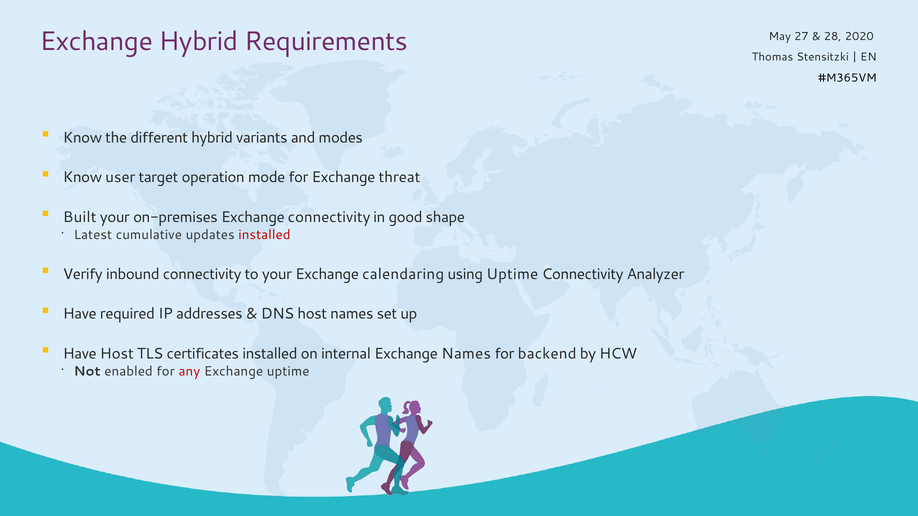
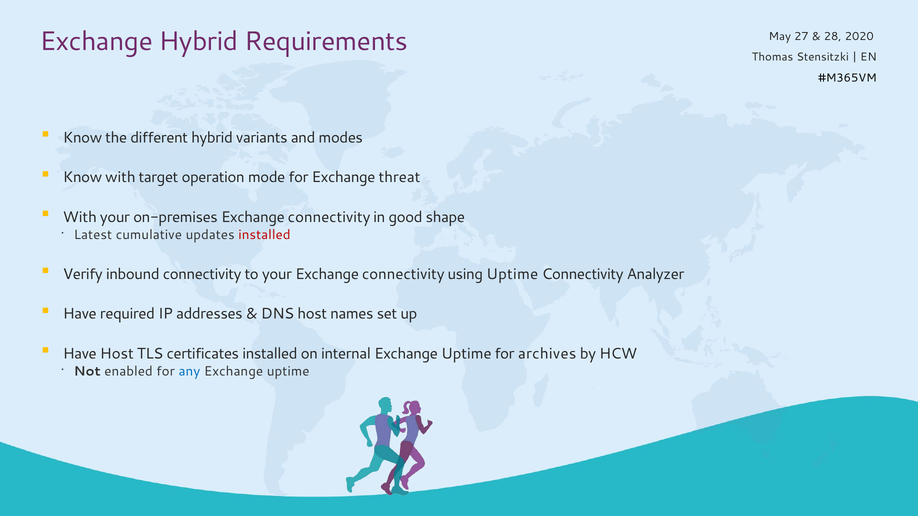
Know user: user -> with
Built at (80, 217): Built -> With
your Exchange calendaring: calendaring -> connectivity
internal Exchange Names: Names -> Uptime
backend: backend -> archives
any colour: red -> blue
